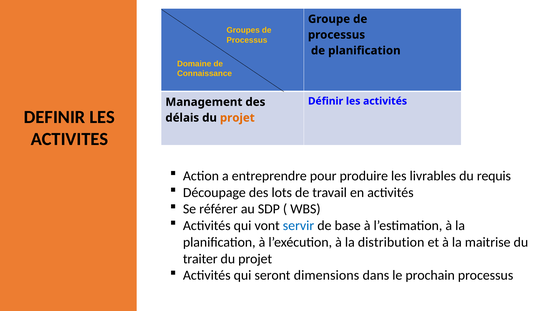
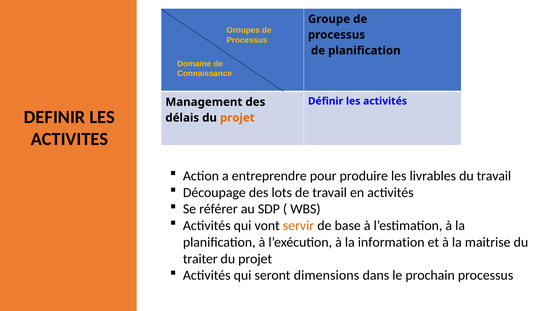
du requis: requis -> travail
servir colour: blue -> orange
distribution: distribution -> information
